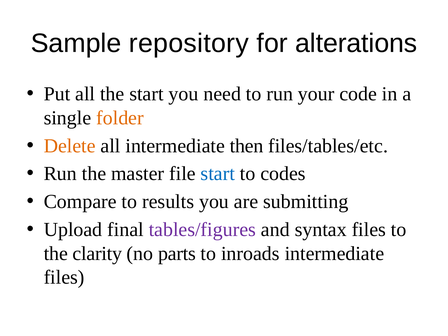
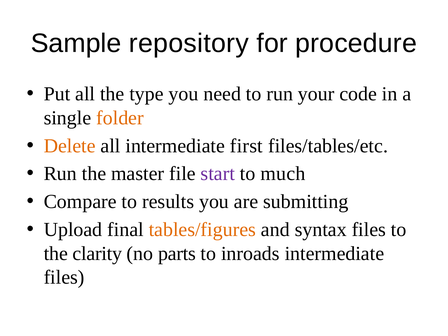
alterations: alterations -> procedure
the start: start -> type
then: then -> first
start at (218, 174) colour: blue -> purple
codes: codes -> much
tables/figures colour: purple -> orange
